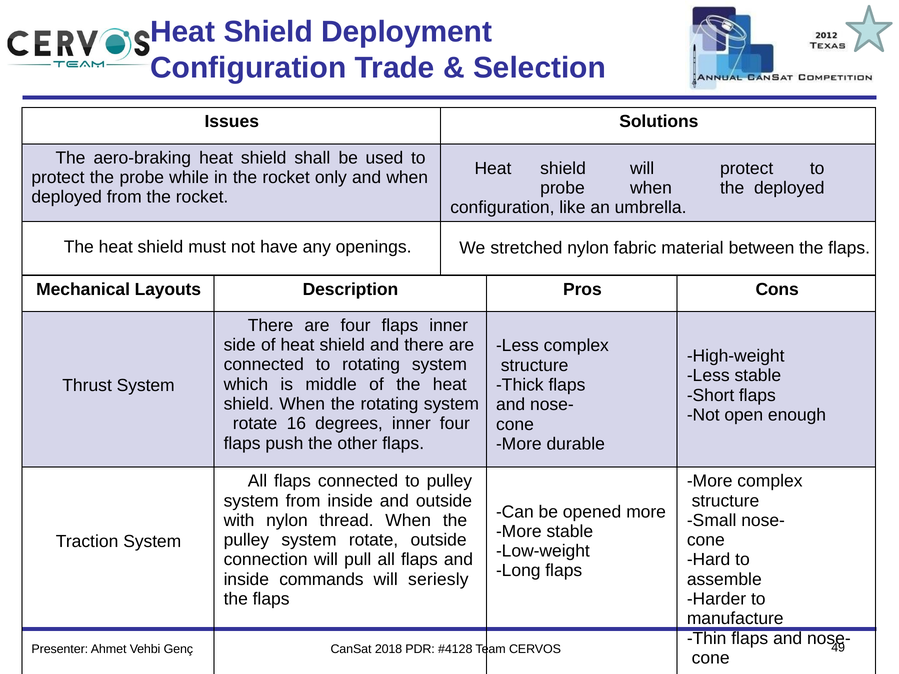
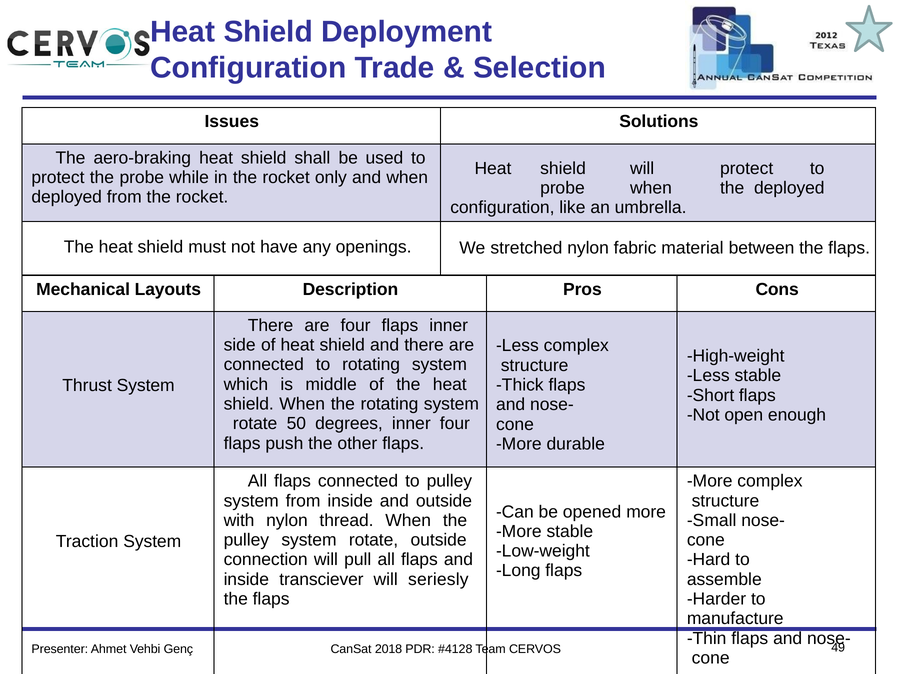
16: 16 -> 50
commands: commands -> transciever
